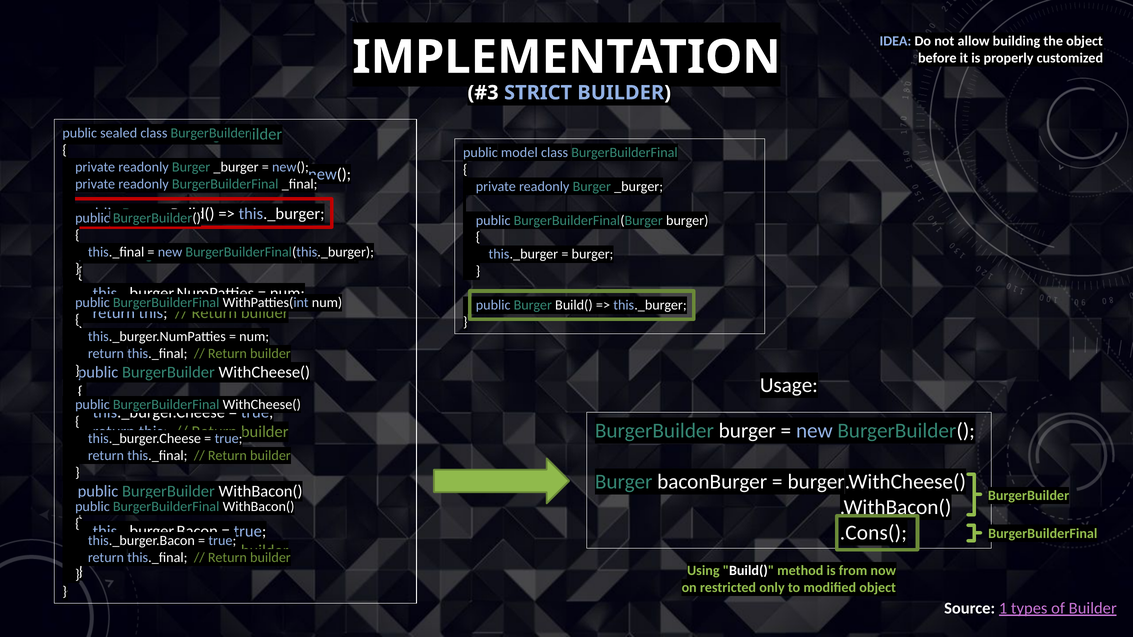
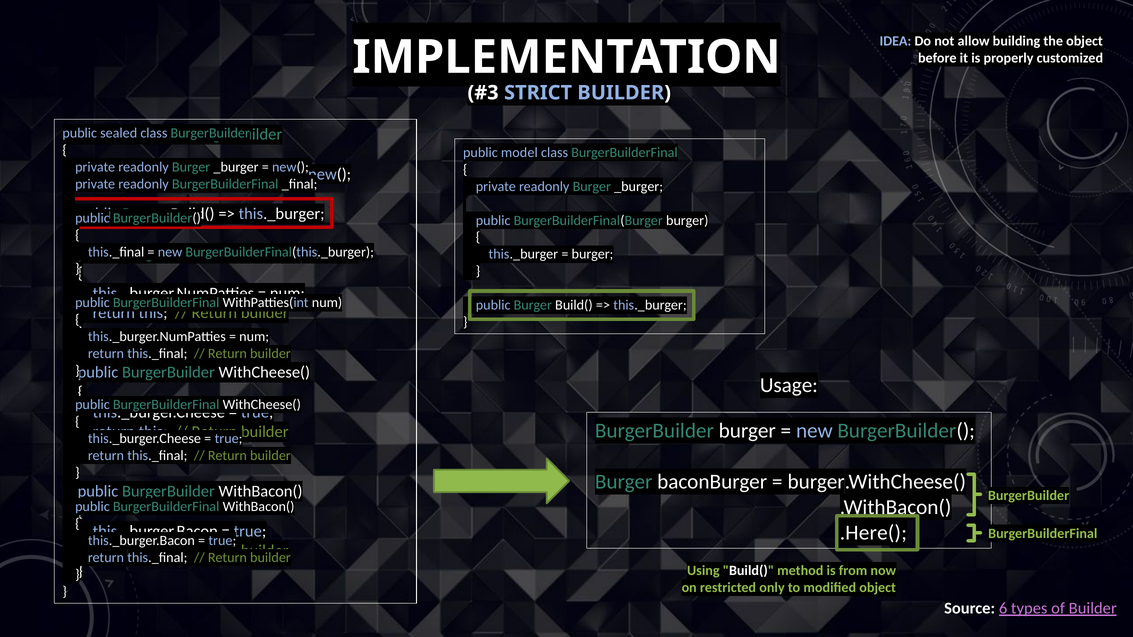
.Cons(: .Cons( -> .Here(
1: 1 -> 6
